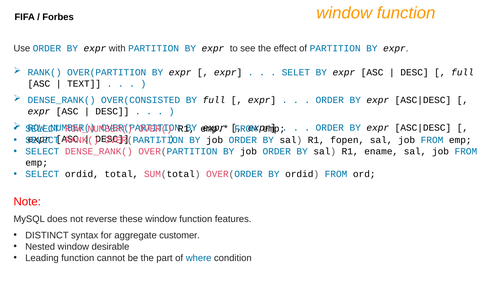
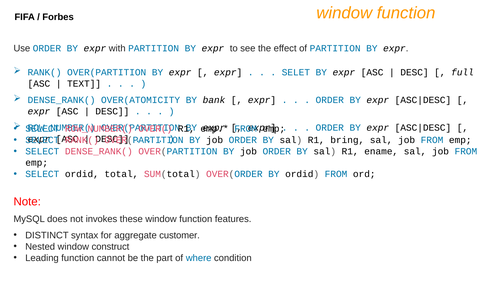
OVER(CONSISTED: OVER(CONSISTED -> OVER(ATOMICITY
BY full: full -> bank
fopen: fopen -> bring
reverse: reverse -> invokes
desirable: desirable -> construct
